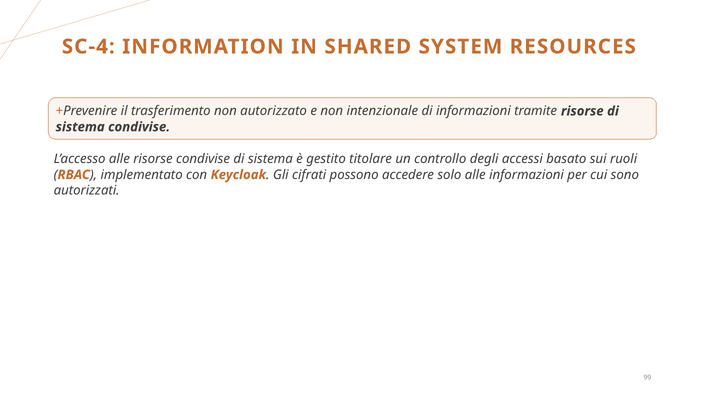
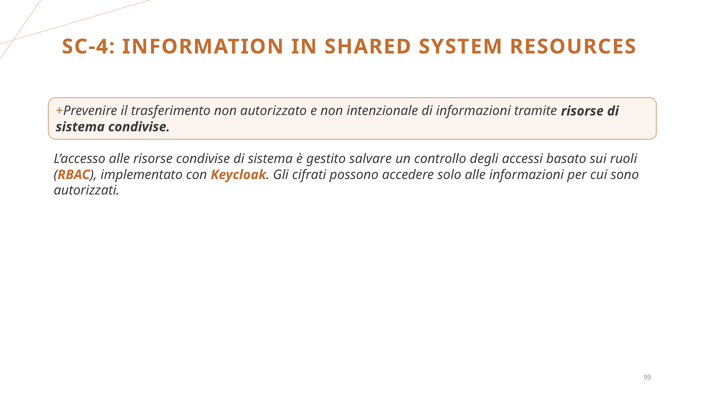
titolare: titolare -> salvare
